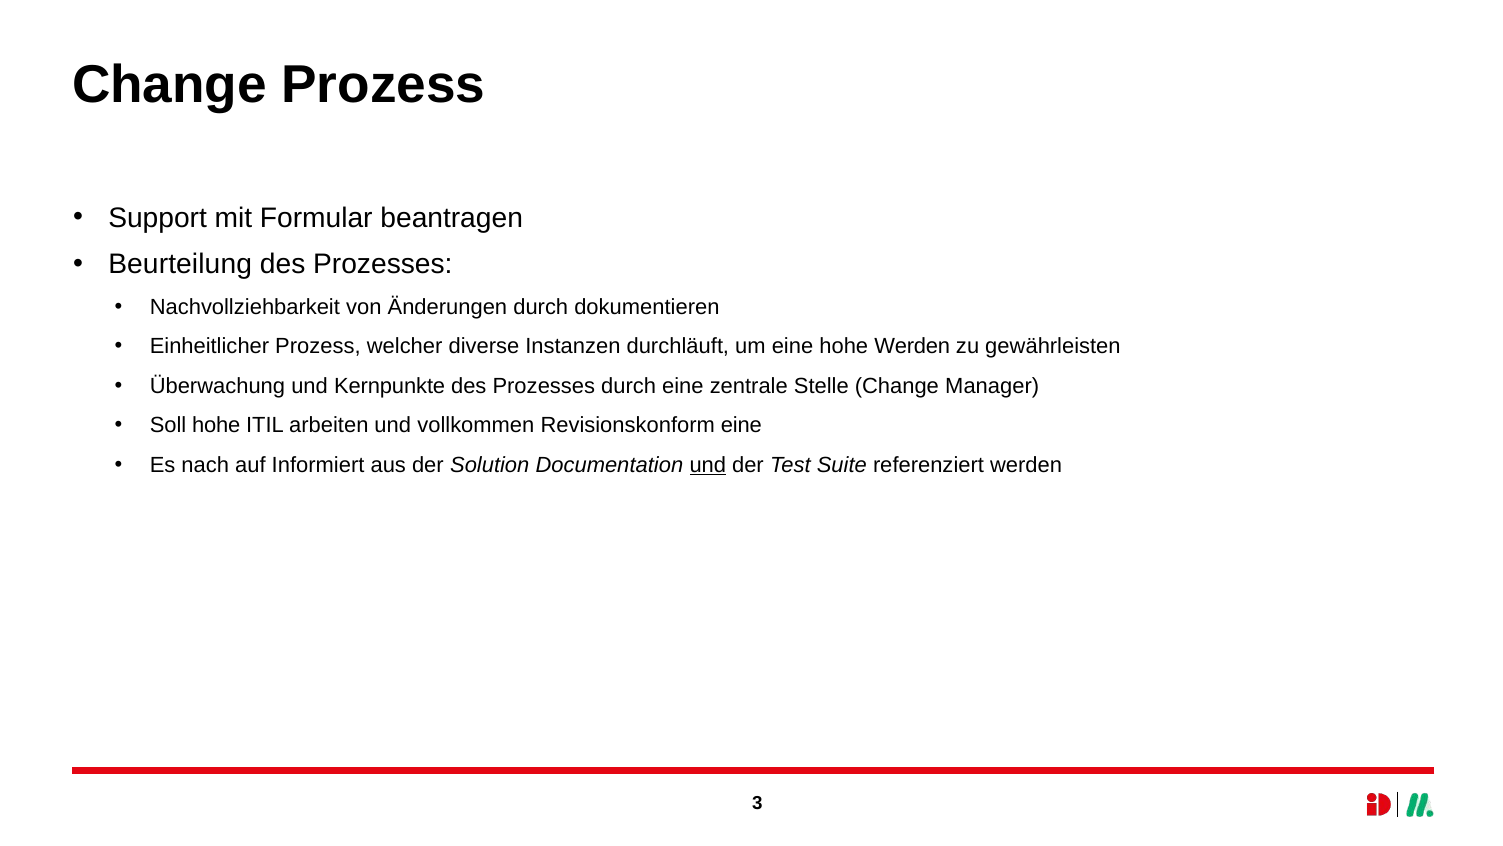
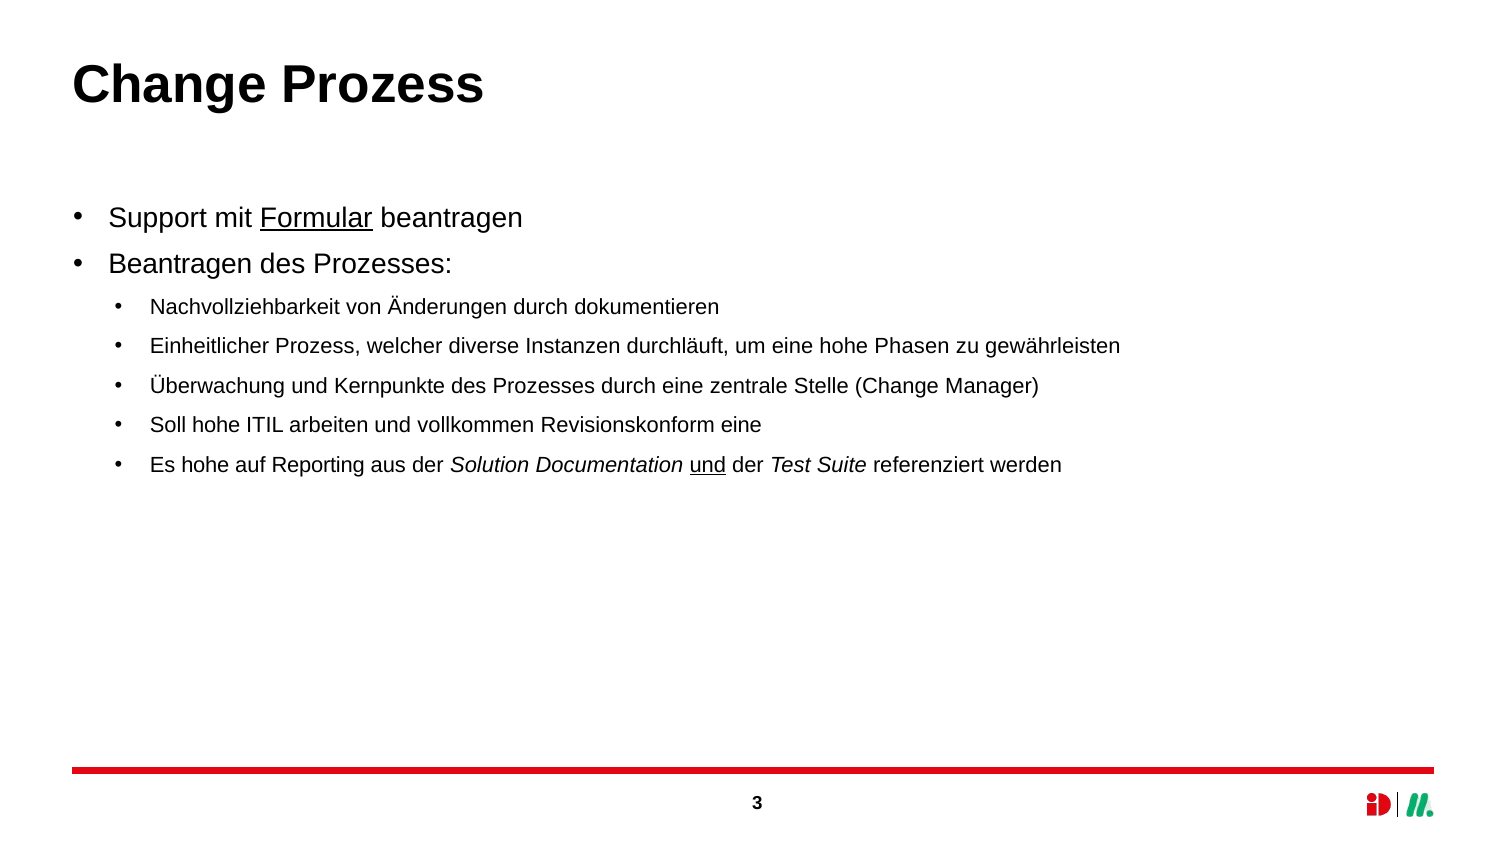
Formular underline: none -> present
Beurteilung at (180, 264): Beurteilung -> Beantragen
hohe Werden: Werden -> Phasen
Es nach: nach -> hohe
Informiert: Informiert -> Reporting
